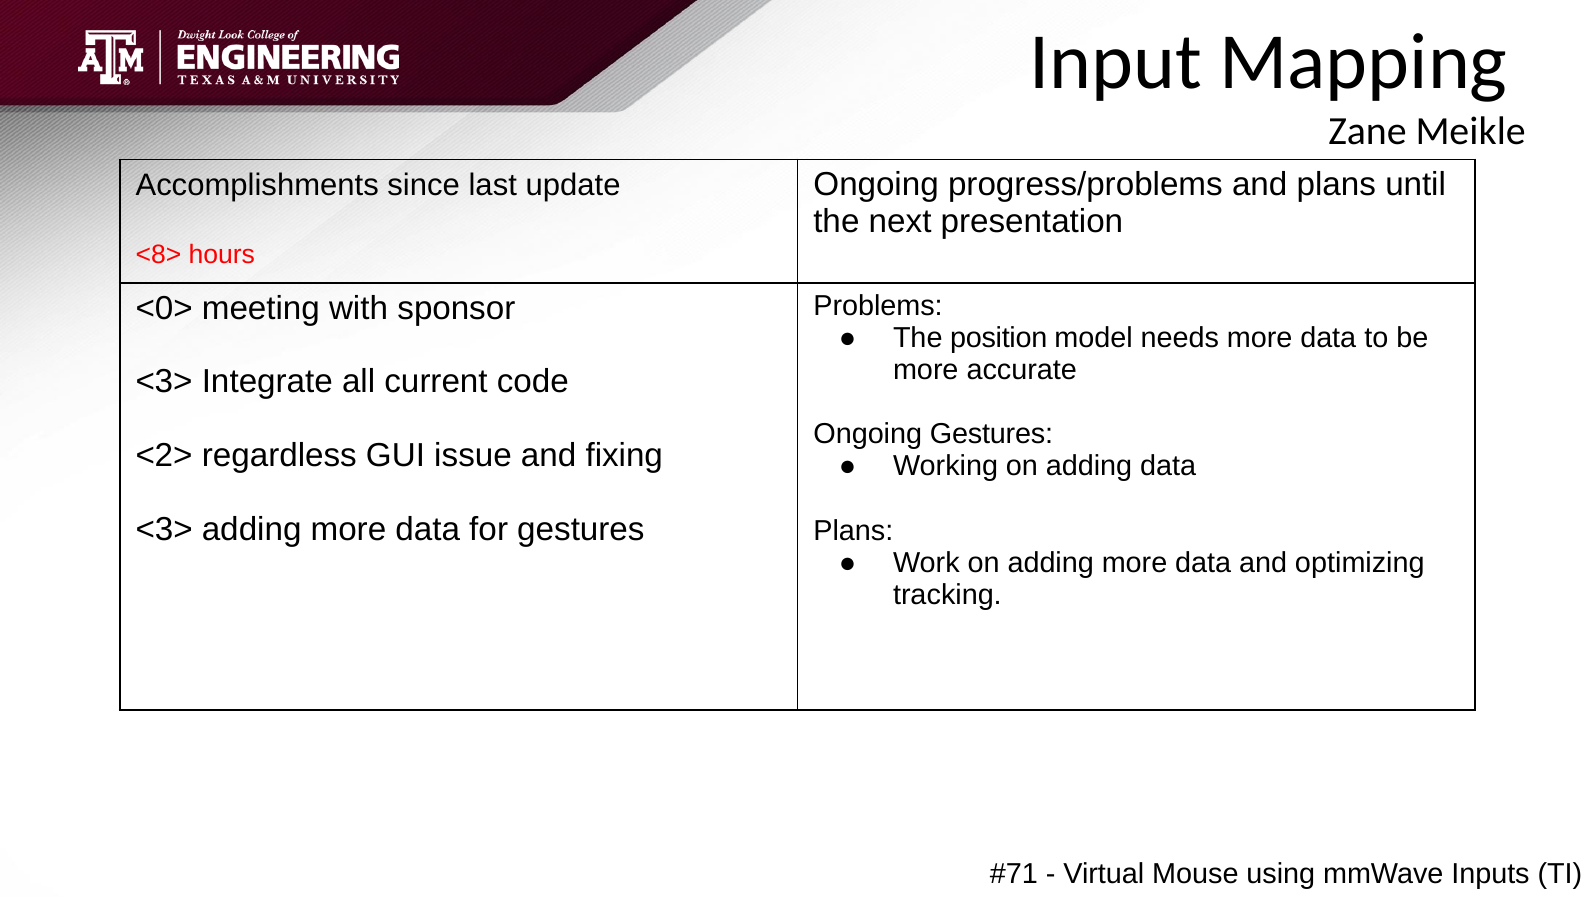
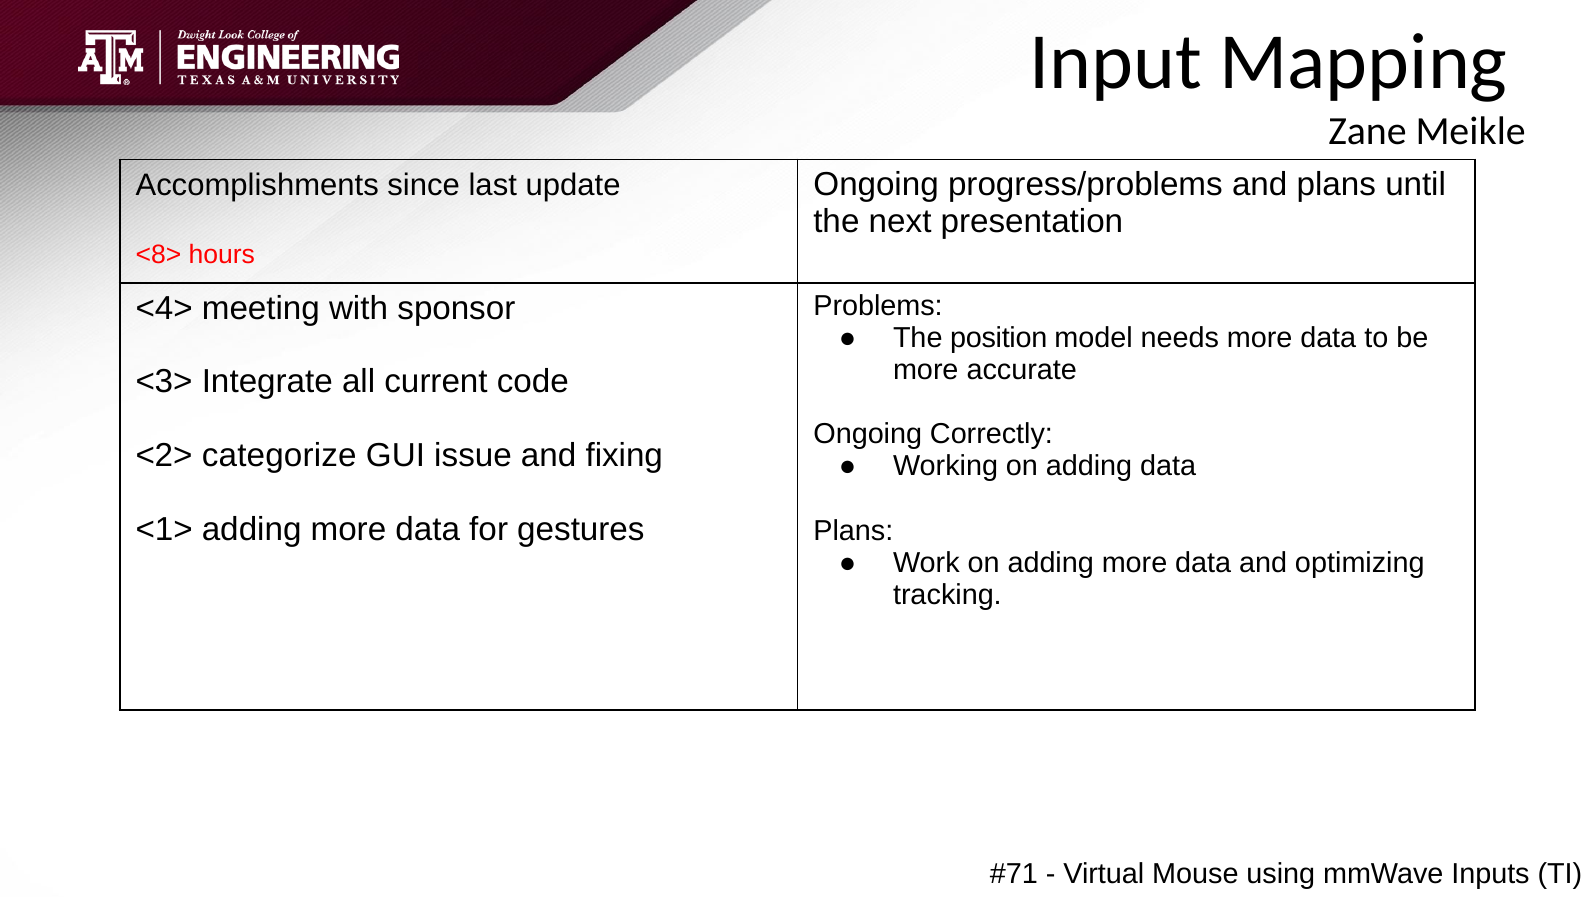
<0>: <0> -> <4>
Ongoing Gestures: Gestures -> Correctly
regardless: regardless -> categorize
<3> at (164, 530): <3> -> <1>
